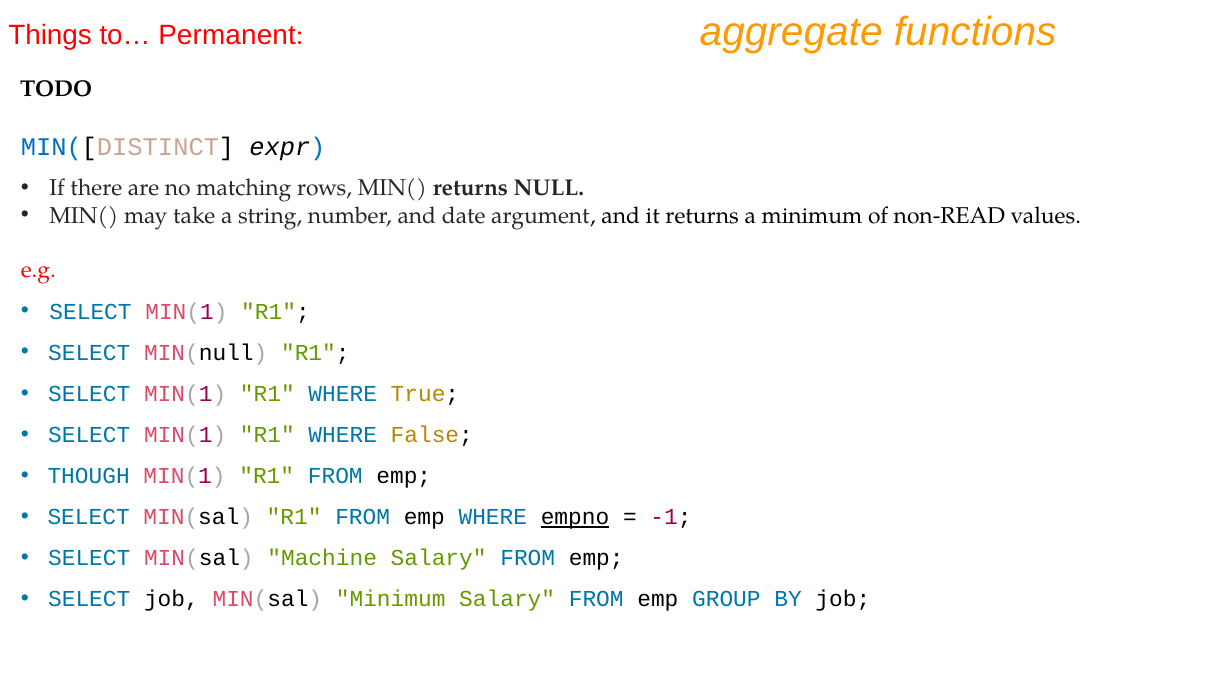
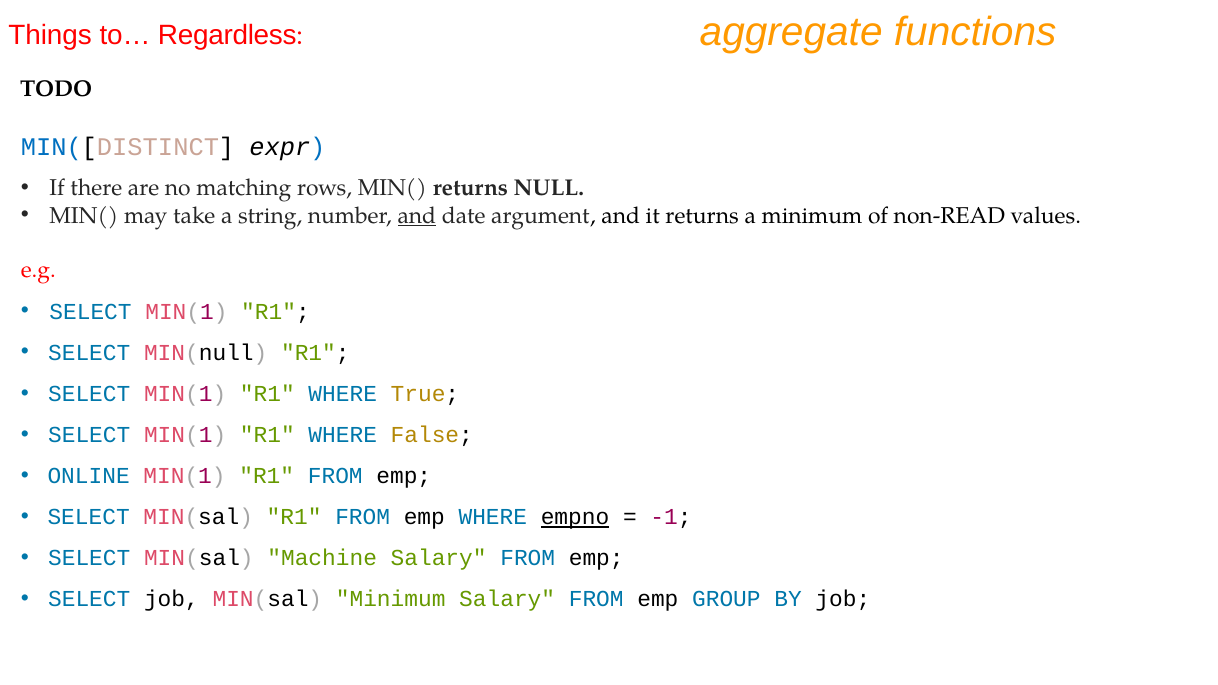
Permanent: Permanent -> Regardless
and at (417, 216) underline: none -> present
THOUGH: THOUGH -> ONLINE
